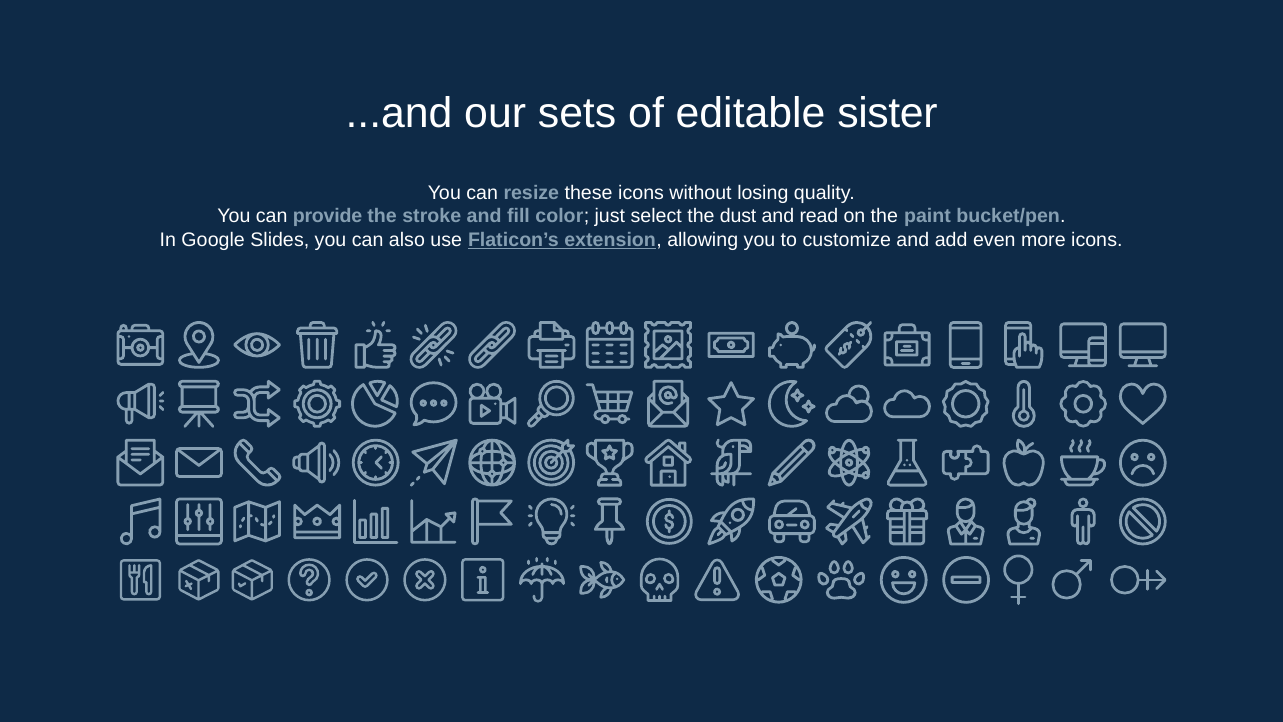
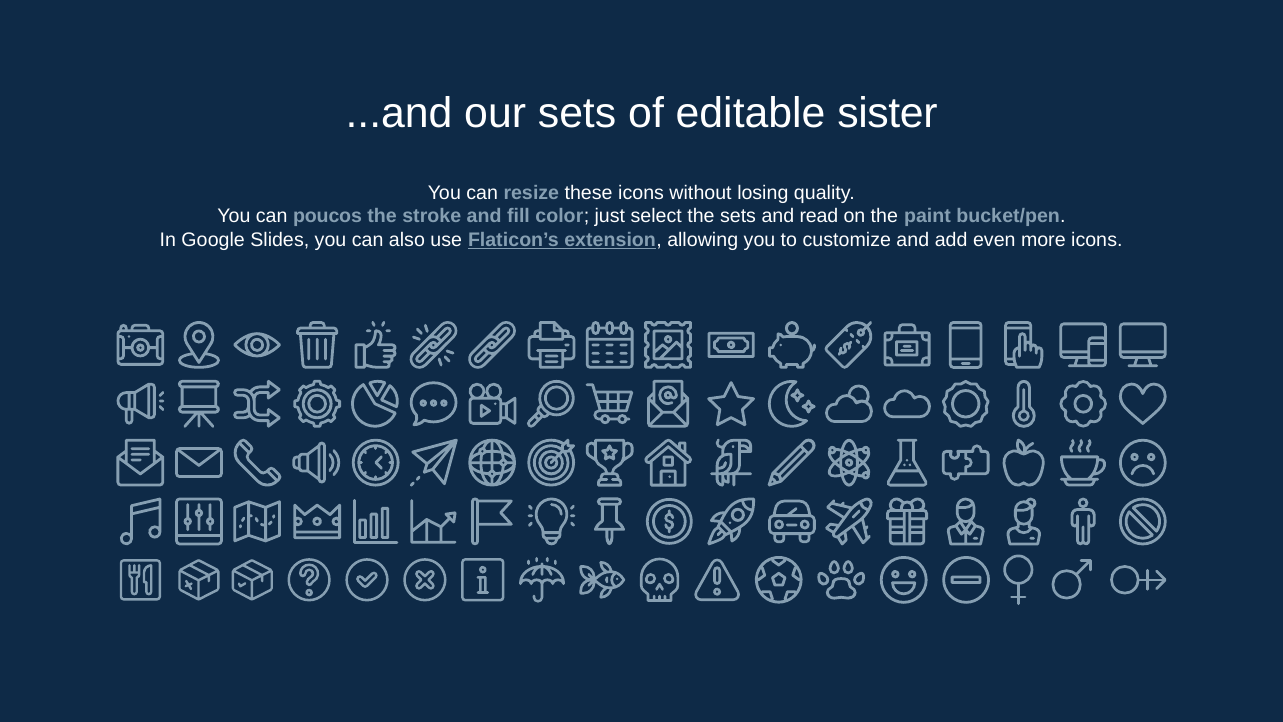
provide: provide -> poucos
the dust: dust -> sets
